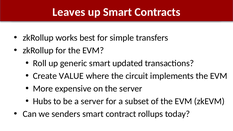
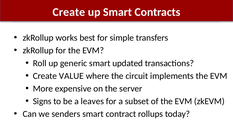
Leaves at (69, 12): Leaves -> Create
Hubs: Hubs -> Signs
a server: server -> leaves
